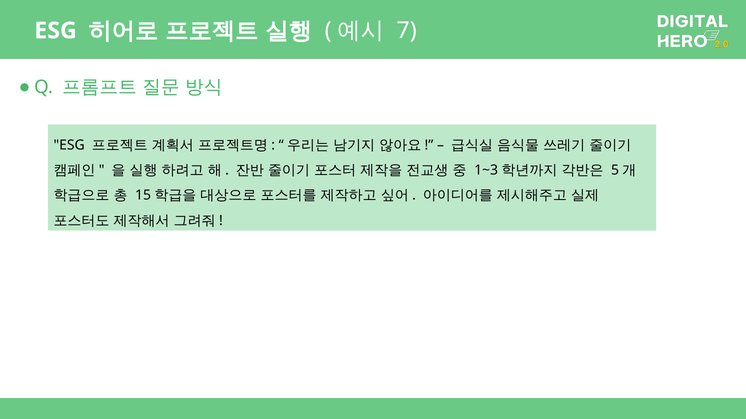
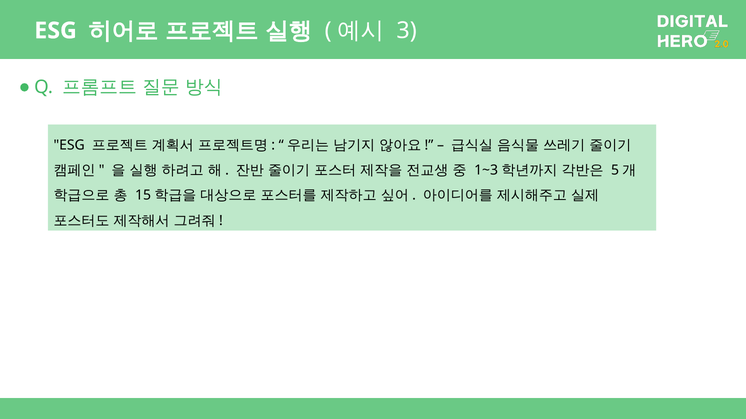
7: 7 -> 3
